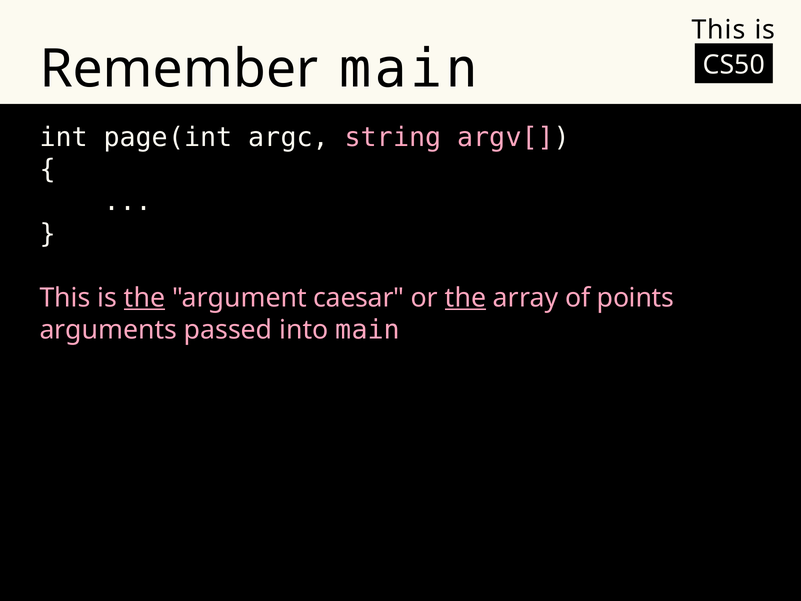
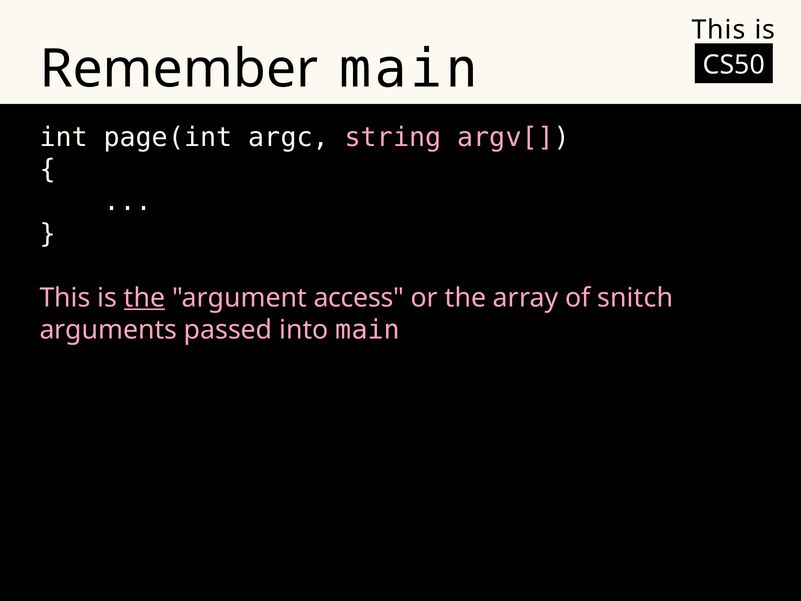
caesar: caesar -> access
the at (466, 298) underline: present -> none
points: points -> snitch
